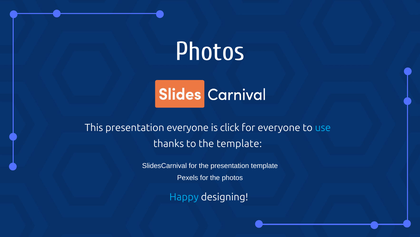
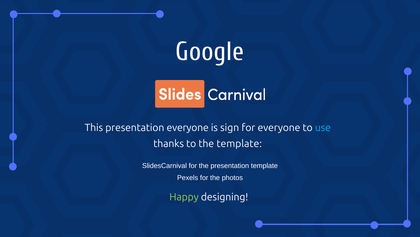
Photos at (210, 51): Photos -> Google
click: click -> sign
Happy colour: light blue -> light green
